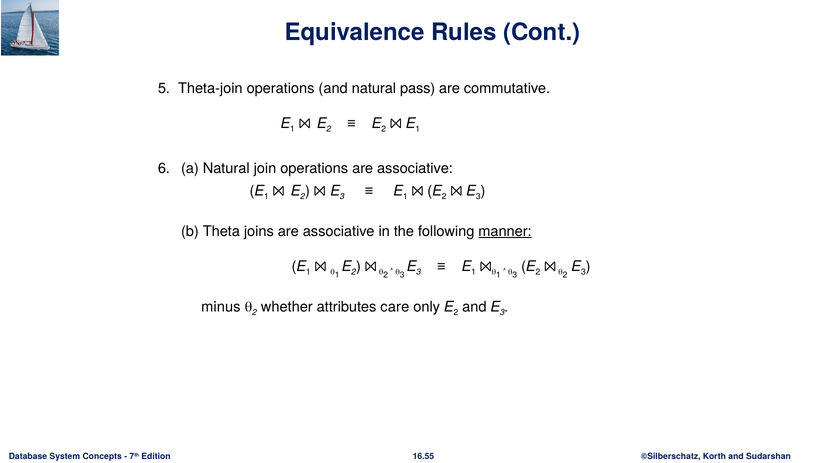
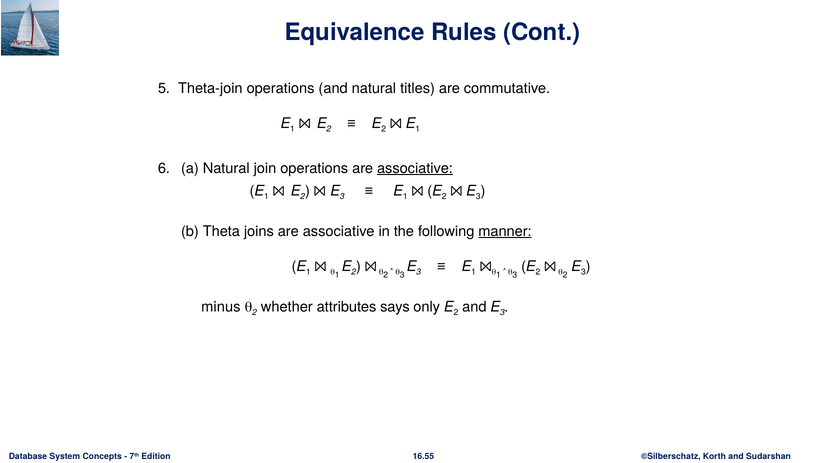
pass: pass -> titles
associative at (415, 168) underline: none -> present
care: care -> says
